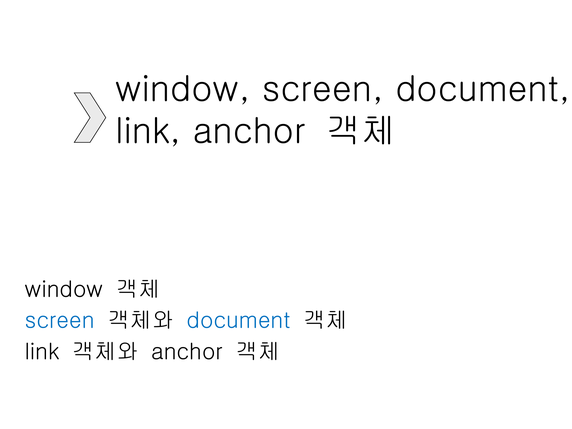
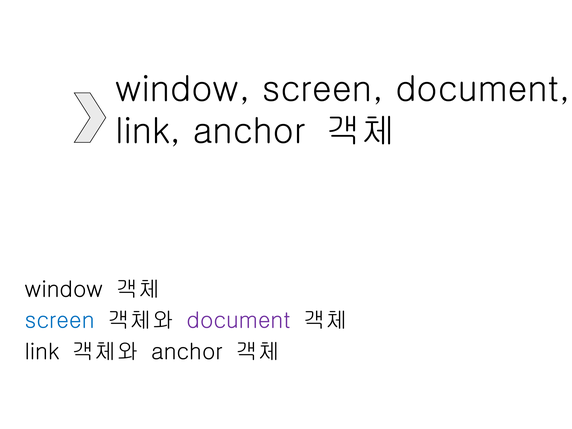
document at (239, 321) colour: blue -> purple
